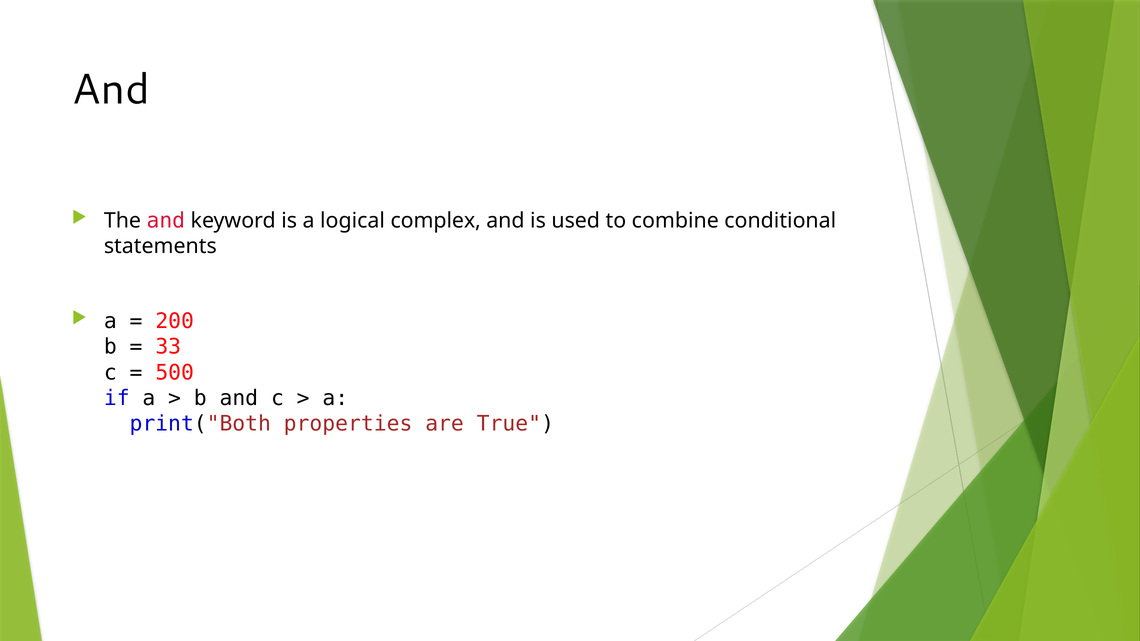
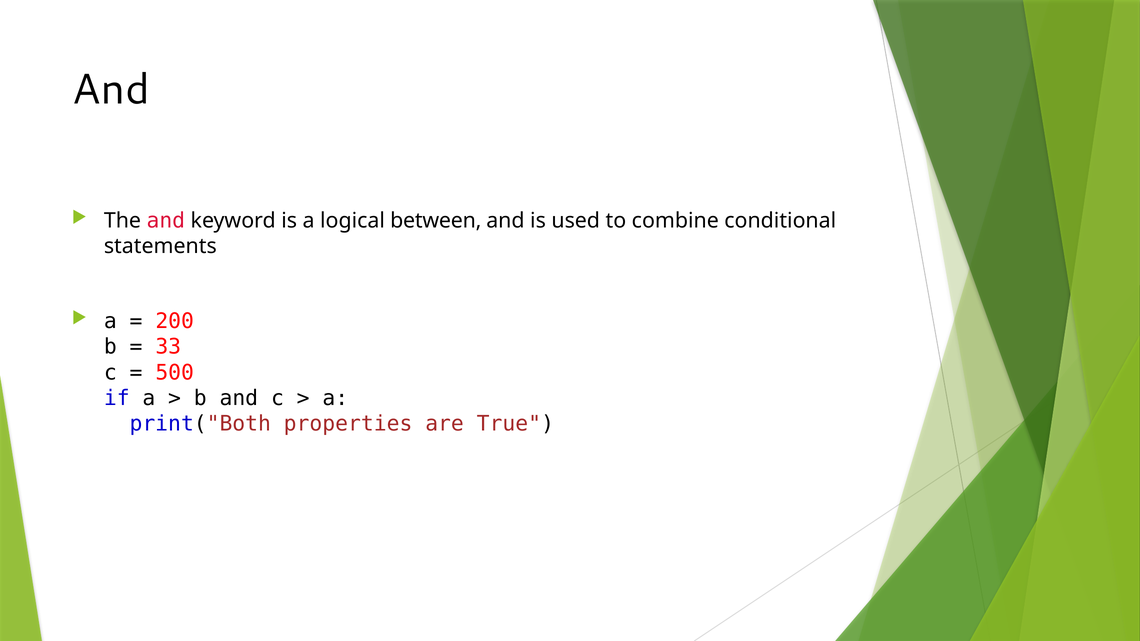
complex: complex -> between
